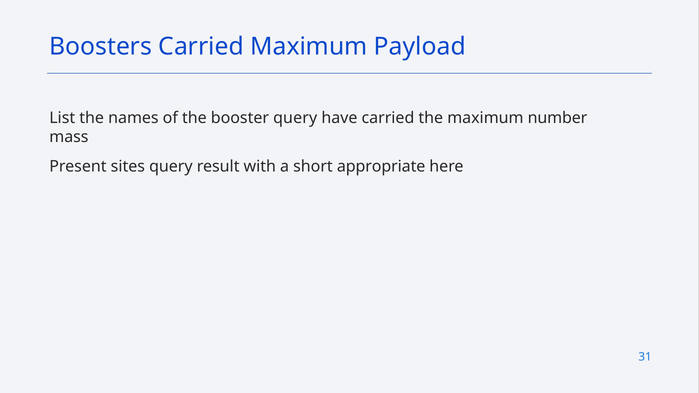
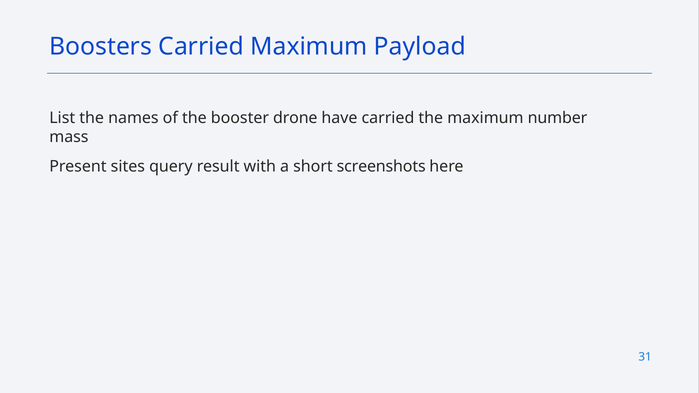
booster query: query -> drone
appropriate: appropriate -> screenshots
